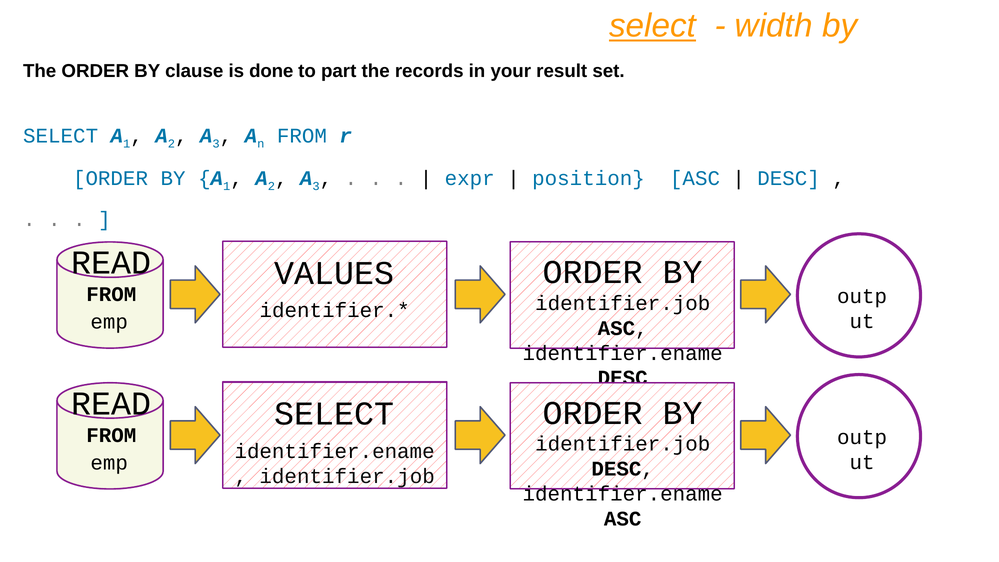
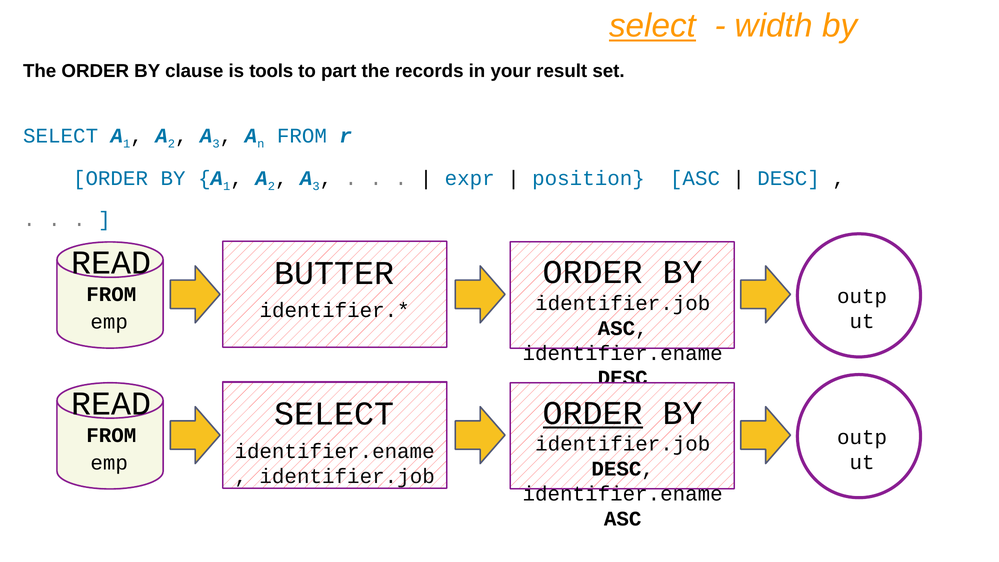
done: done -> tools
VALUES: VALUES -> BUTTER
ORDER at (593, 413) underline: none -> present
